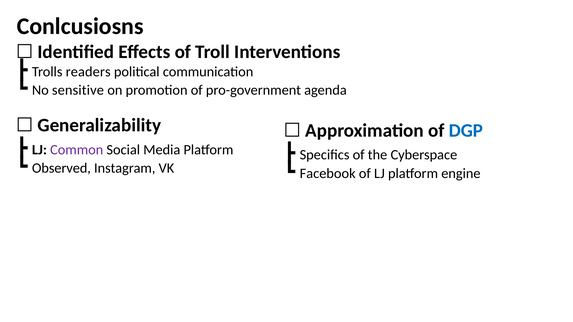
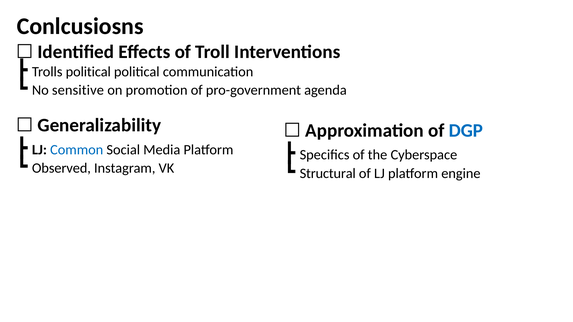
Trolls readers: readers -> political
Common colour: purple -> blue
Facebook: Facebook -> Structural
